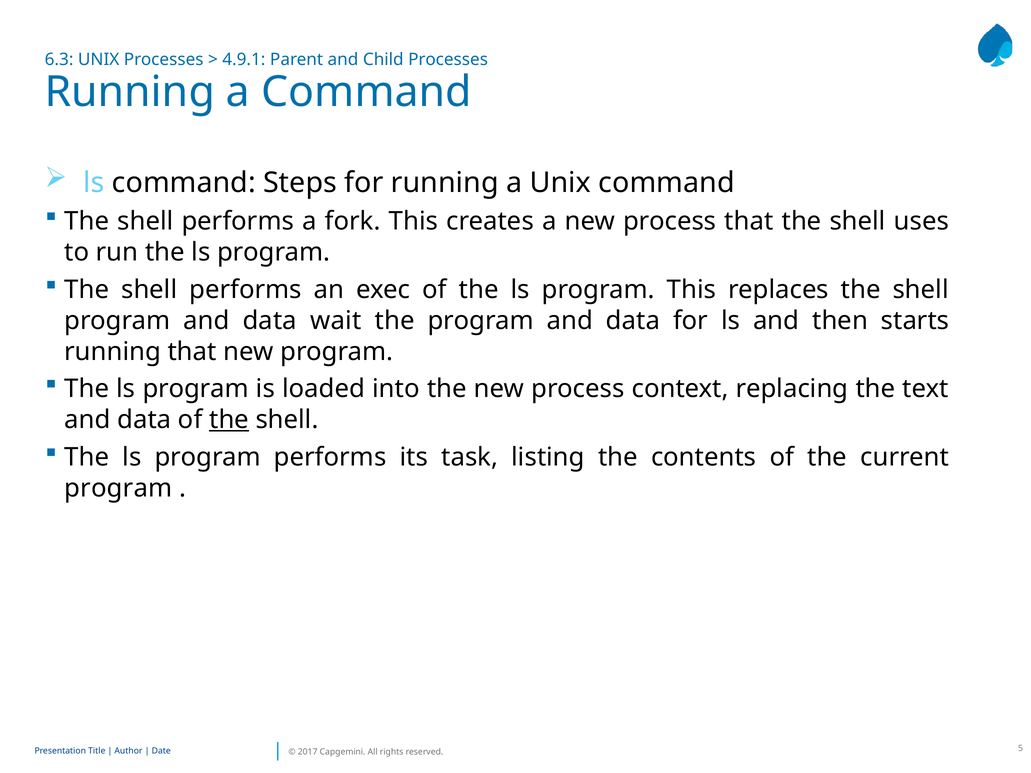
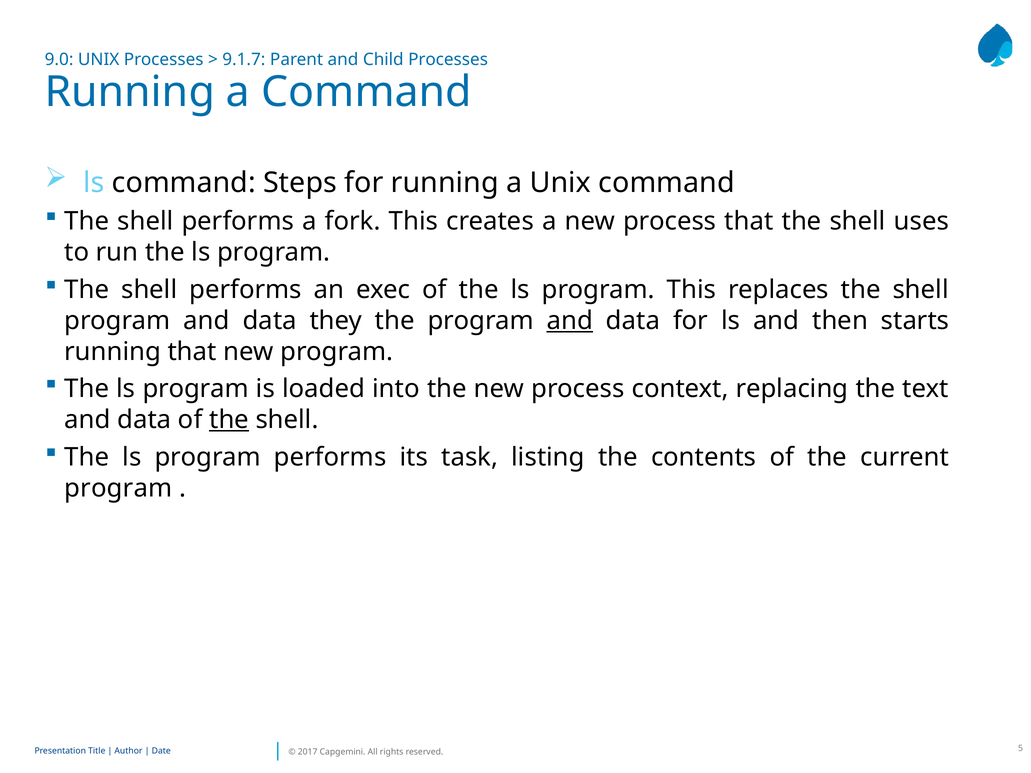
6.3: 6.3 -> 9.0
4.9.1: 4.9.1 -> 9.1.7
wait: wait -> they
and at (570, 321) underline: none -> present
